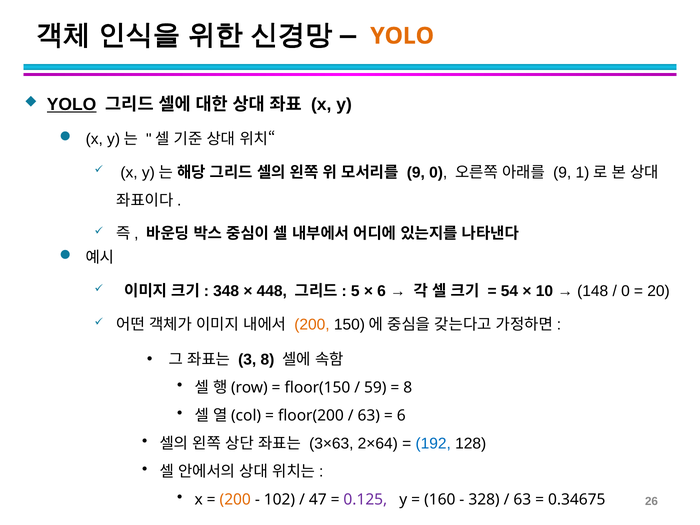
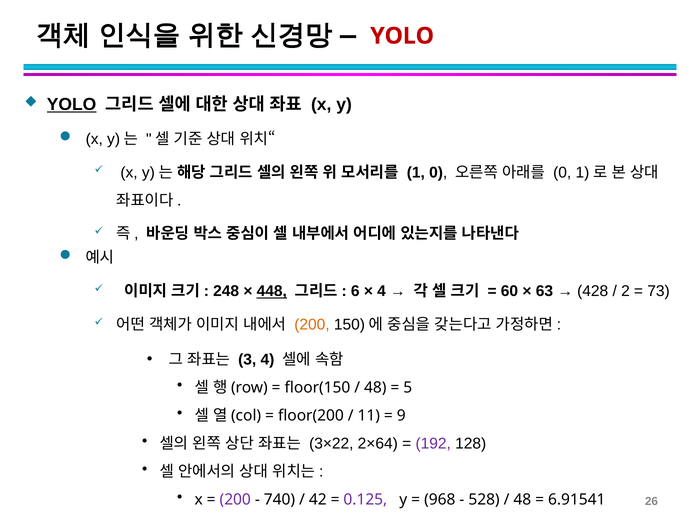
YOLO at (402, 36) colour: orange -> red
9 at (416, 172): 9 -> 1
9 at (562, 172): 9 -> 0
348: 348 -> 248
448 underline: none -> present
5: 5 -> 6
6 at (382, 291): 6 -> 4
54: 54 -> 60
10: 10 -> 63
148: 148 -> 428
0 at (625, 291): 0 -> 2
20: 20 -> 73
3 8: 8 -> 4
59 at (375, 388): 59 -> 48
8 at (408, 388): 8 -> 5
63 at (369, 416): 63 -> 11
6 at (401, 416): 6 -> 9
3×63: 3×63 -> 3×22
192 colour: blue -> purple
200 at (235, 500) colour: orange -> purple
102: 102 -> 740
47: 47 -> 42
160: 160 -> 968
328: 328 -> 528
63 at (522, 500): 63 -> 48
0.34675: 0.34675 -> 6.91541
